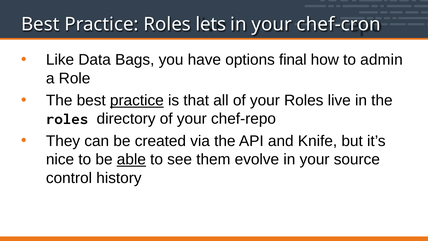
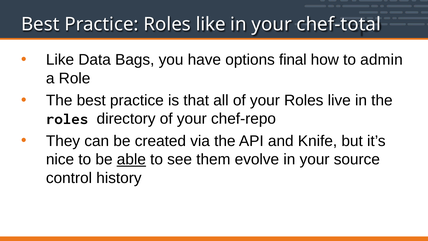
Roles lets: lets -> like
chef-cron: chef-cron -> chef-total
practice at (137, 100) underline: present -> none
